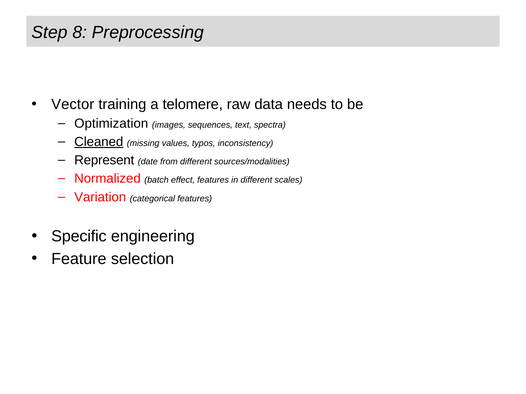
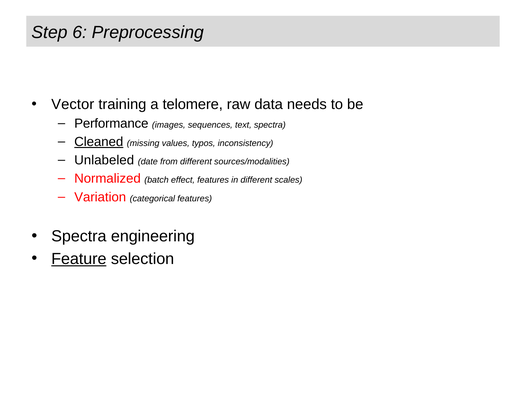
8: 8 -> 6
Optimization: Optimization -> Performance
Represent: Represent -> Unlabeled
Specific at (79, 237): Specific -> Spectra
Feature underline: none -> present
